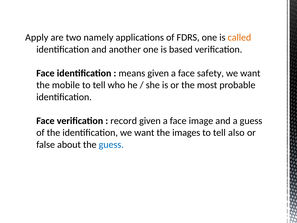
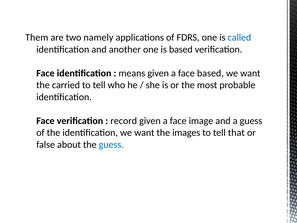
Apply: Apply -> Them
called colour: orange -> blue
face safety: safety -> based
mobile: mobile -> carried
also: also -> that
